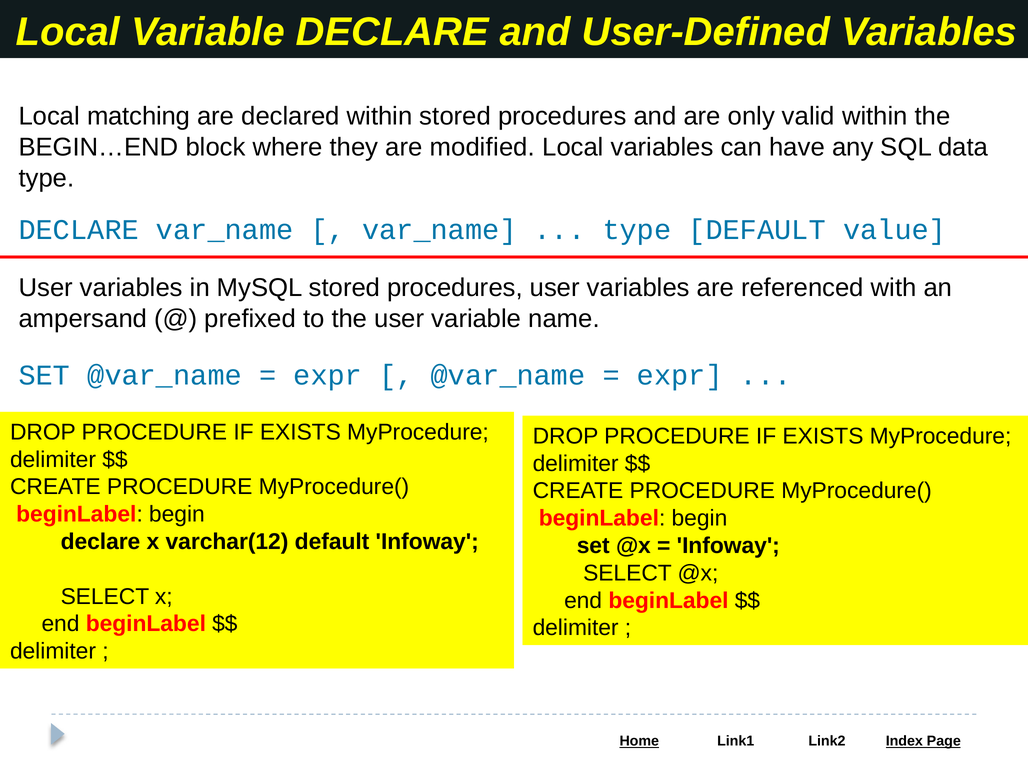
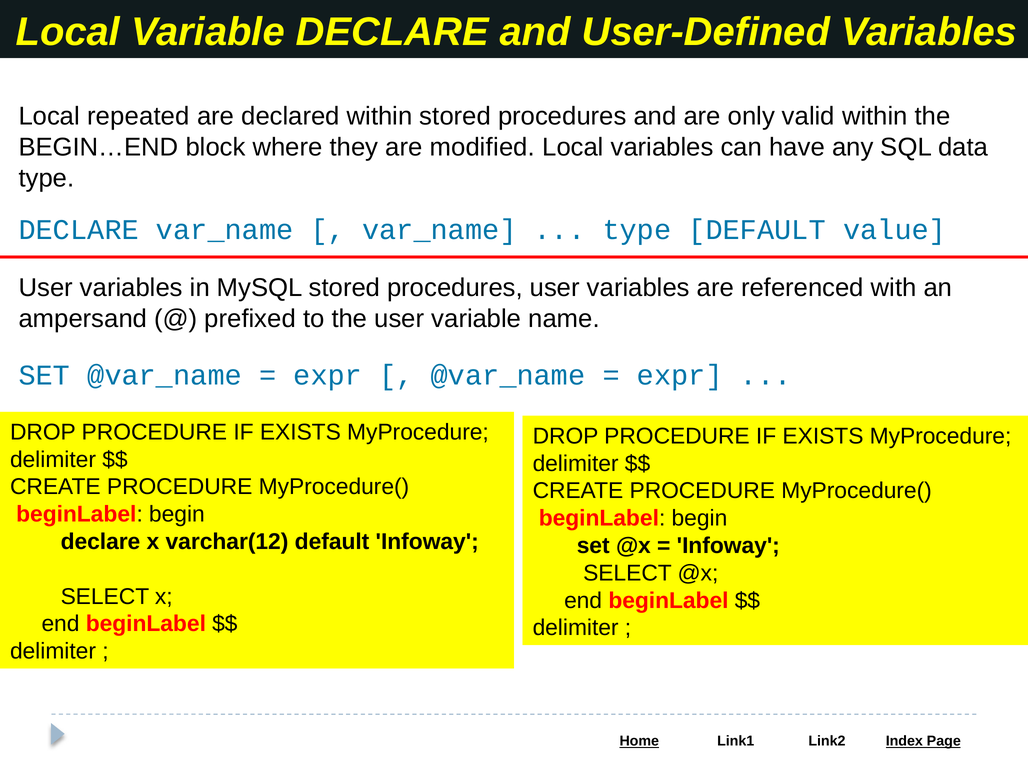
matching: matching -> repeated
